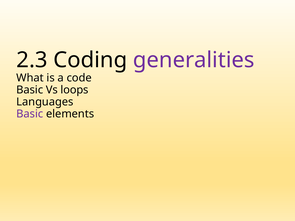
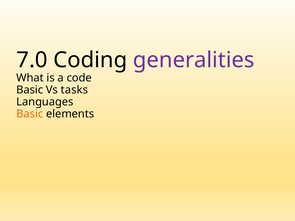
2.3: 2.3 -> 7.0
loops: loops -> tasks
Basic at (30, 114) colour: purple -> orange
